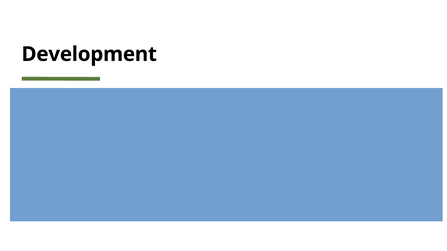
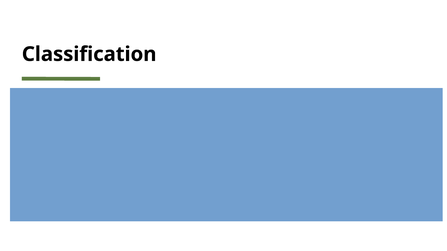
Development: Development -> Classification
